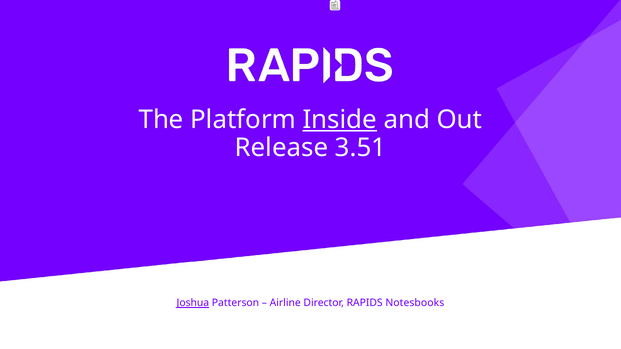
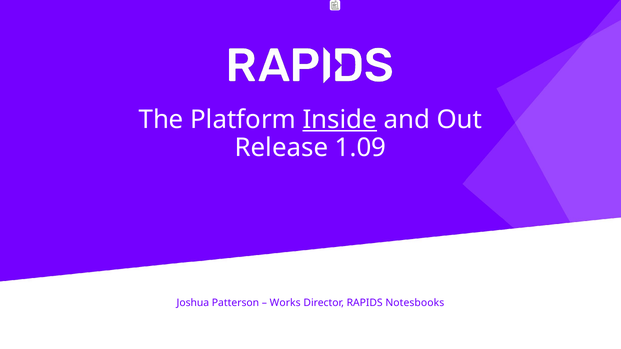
3.51: 3.51 -> 1.09
Joshua underline: present -> none
Airline: Airline -> Works
